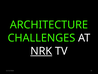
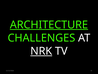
ARCHITECTURE underline: none -> present
